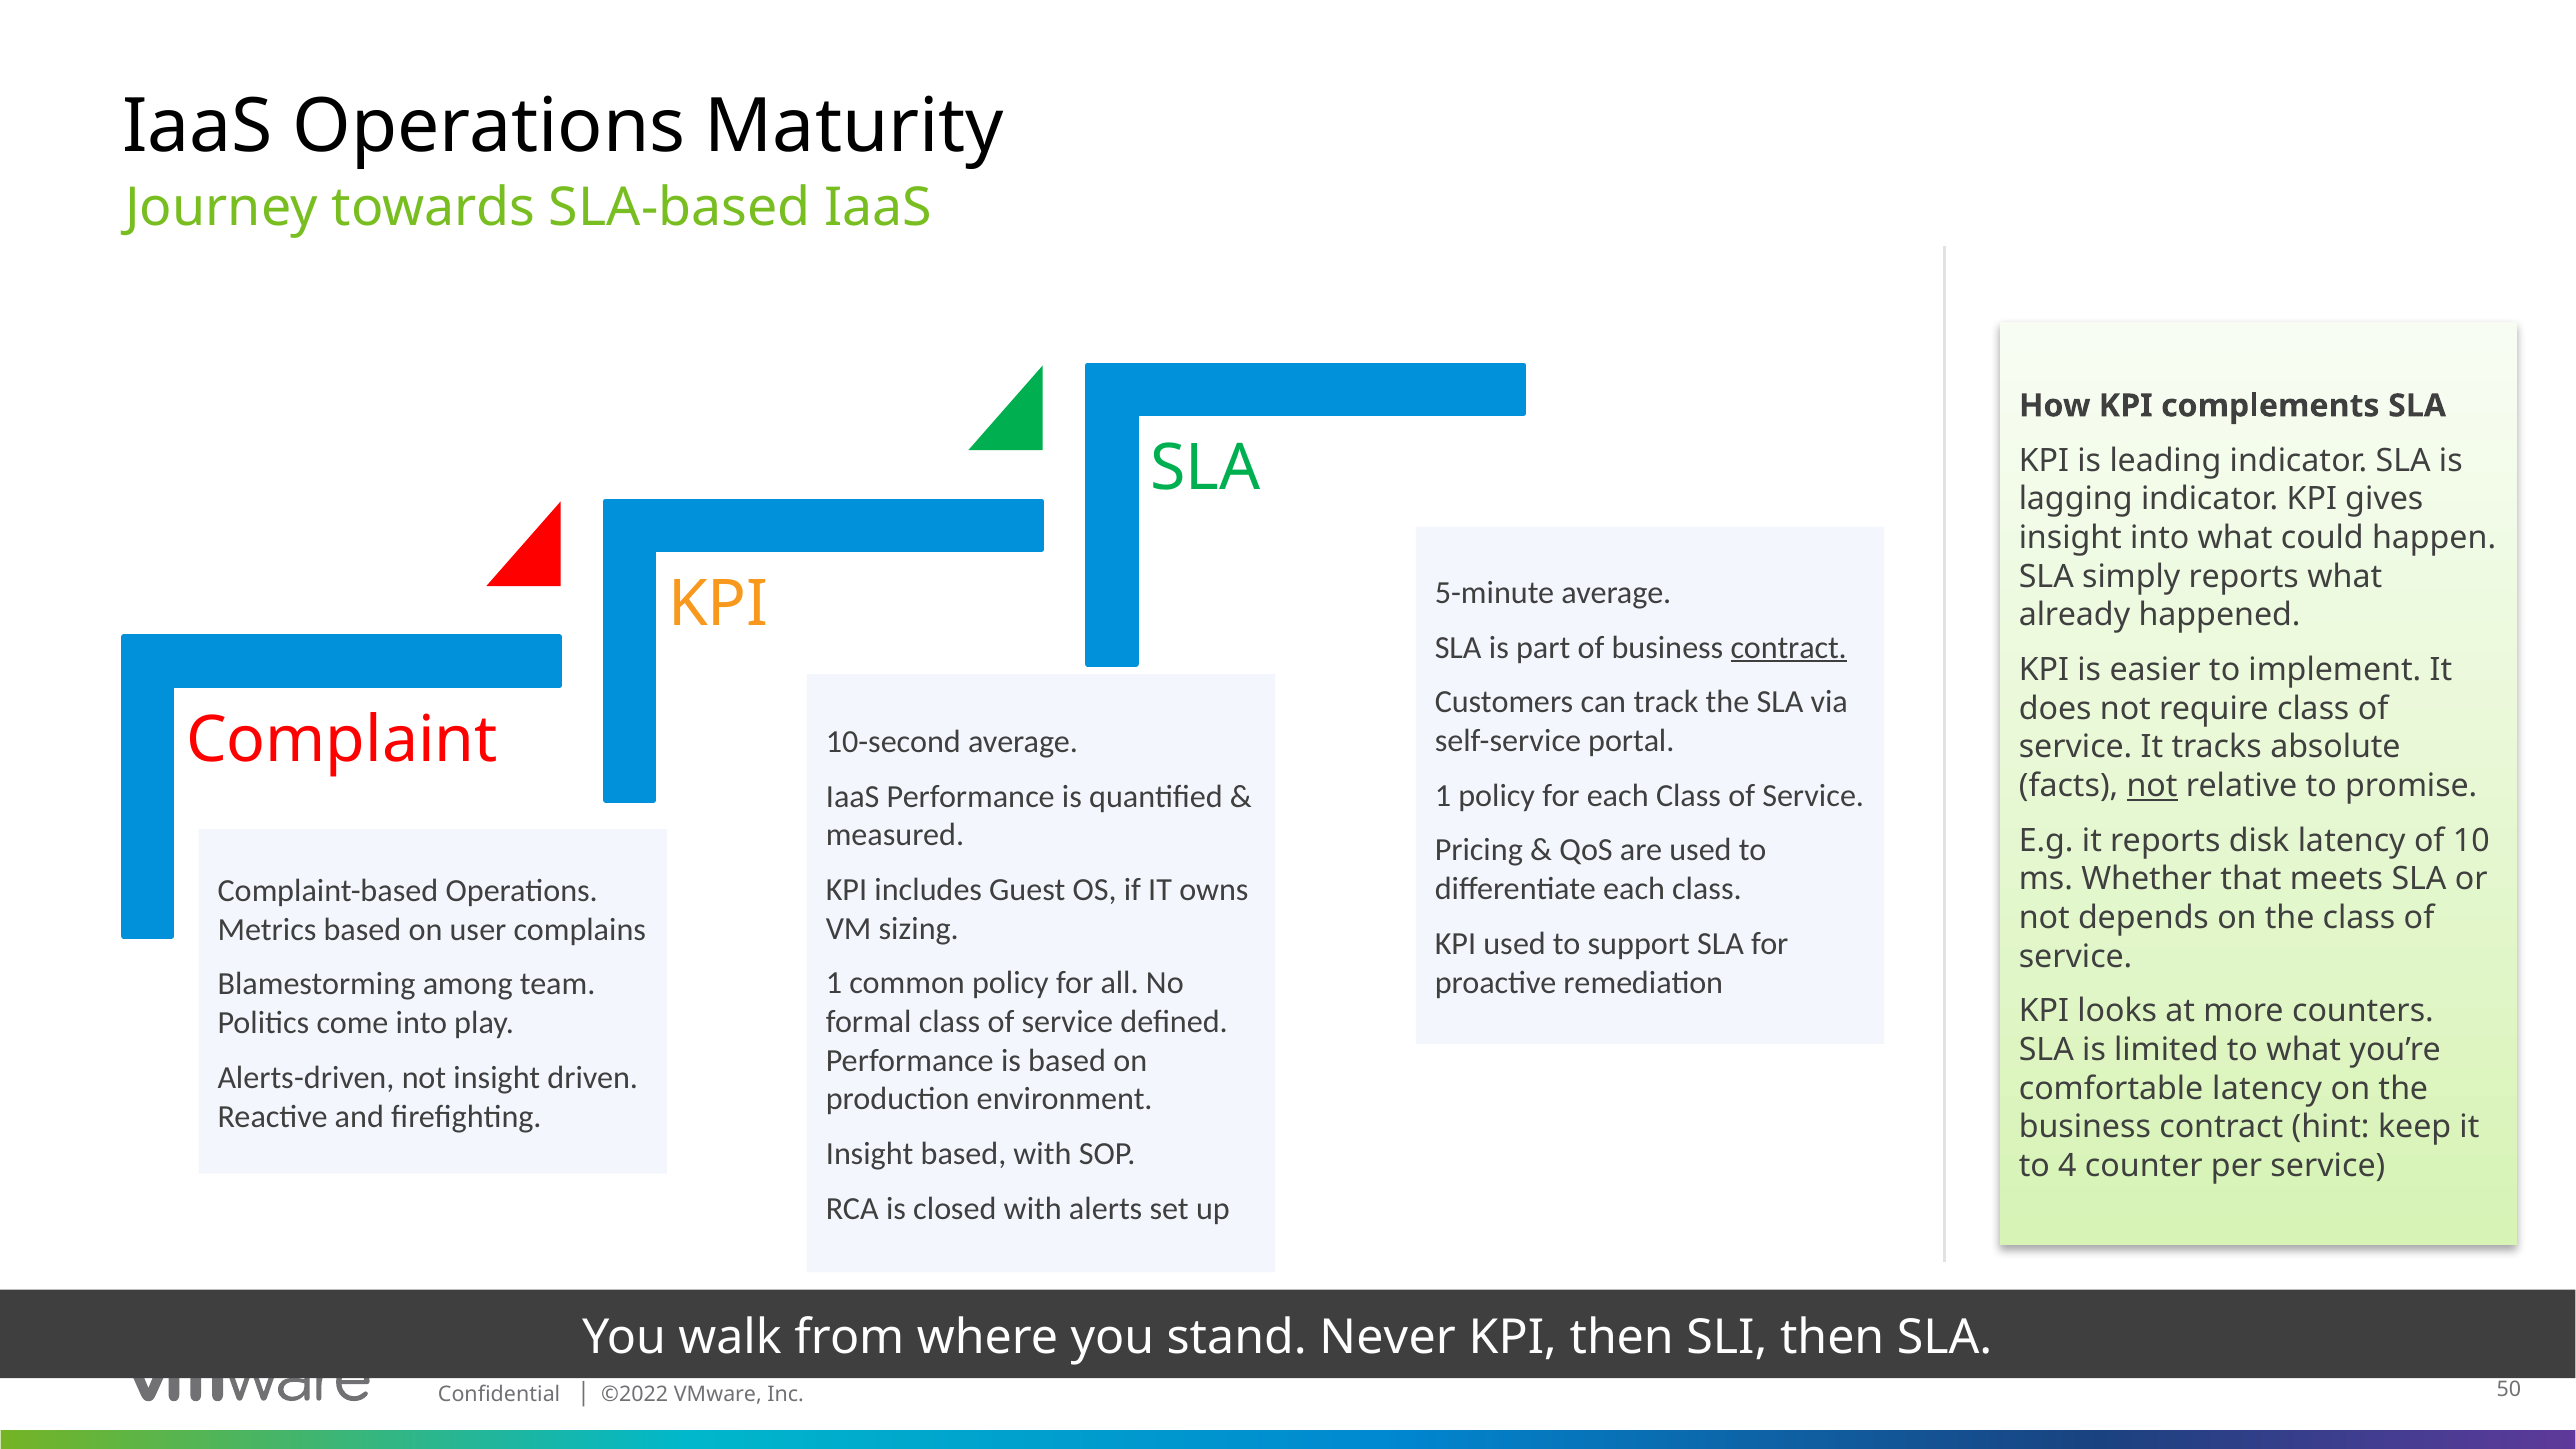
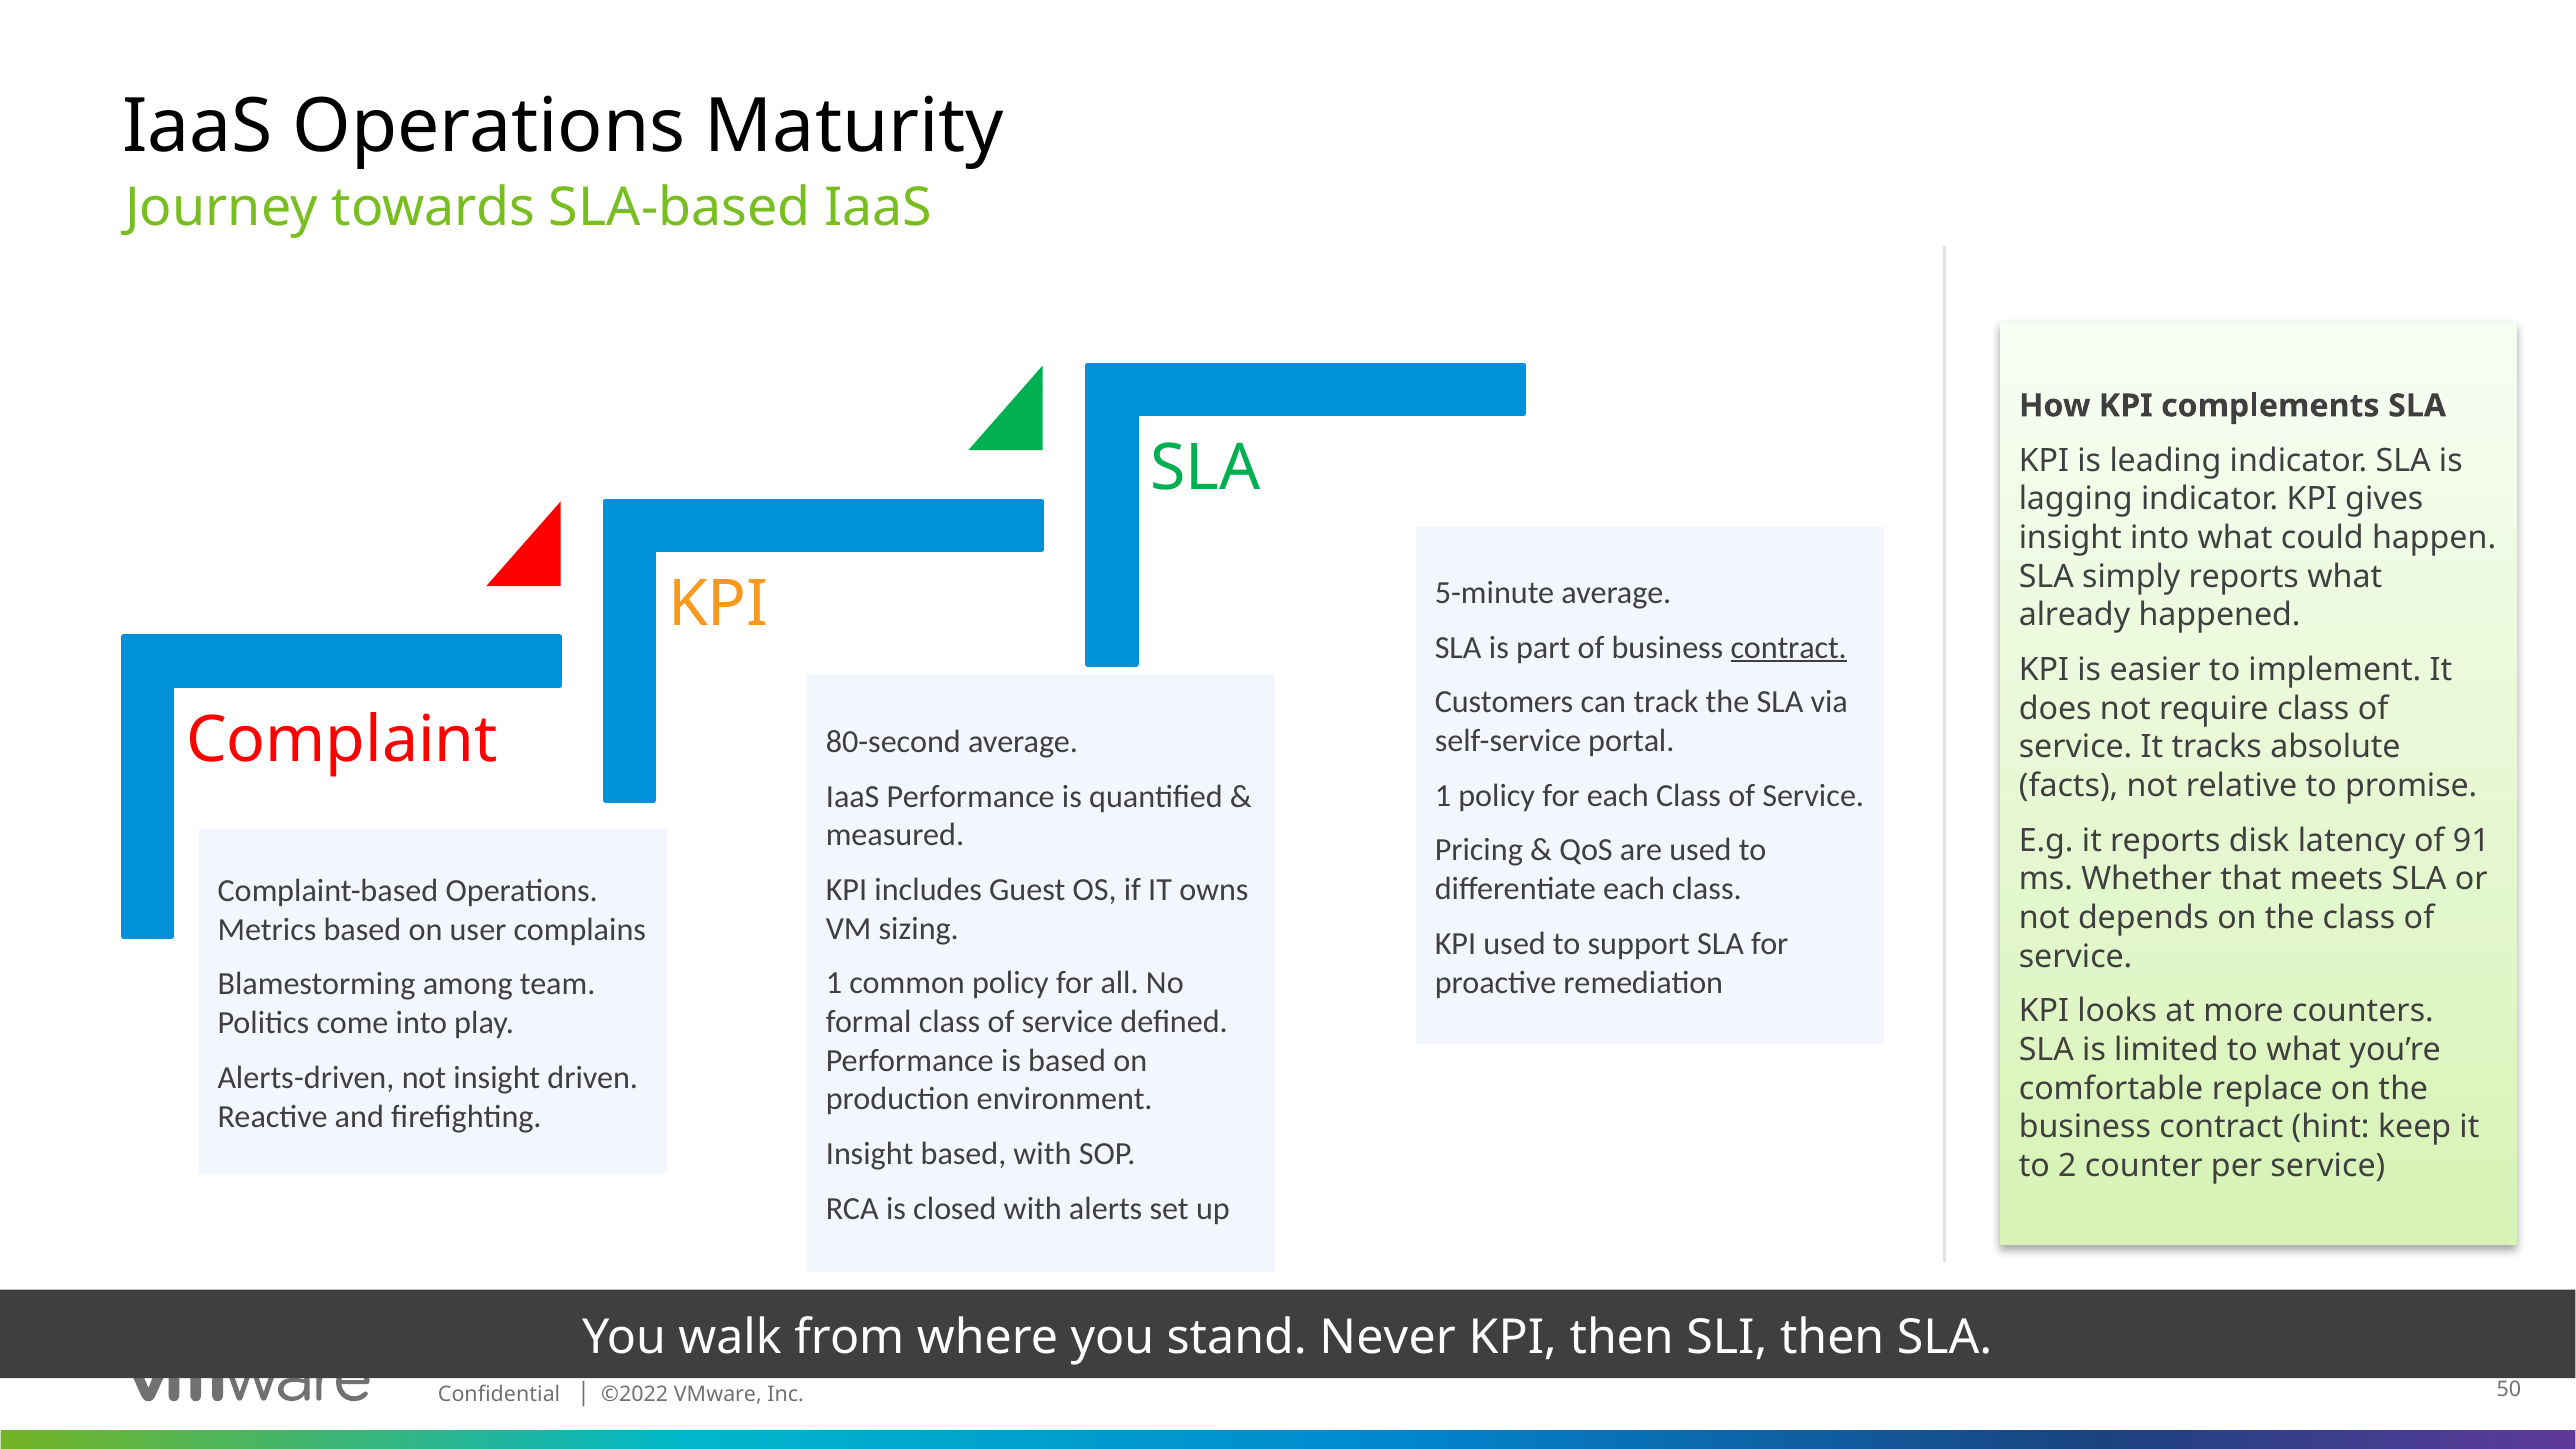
10-second: 10-second -> 80-second
not at (2152, 786) underline: present -> none
10: 10 -> 91
comfortable latency: latency -> replace
4: 4 -> 2
